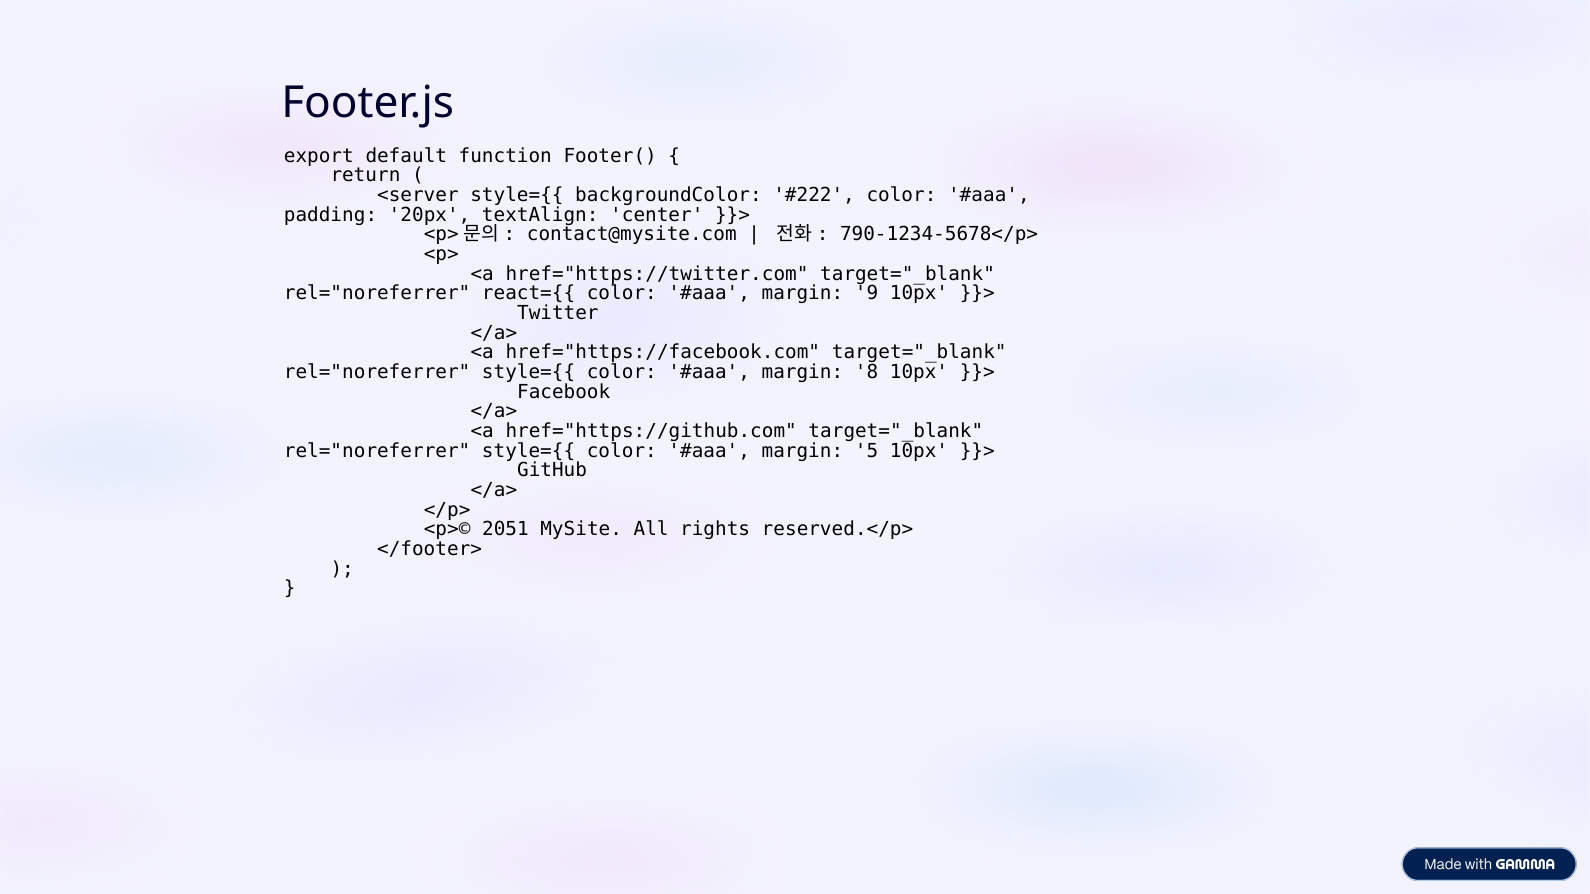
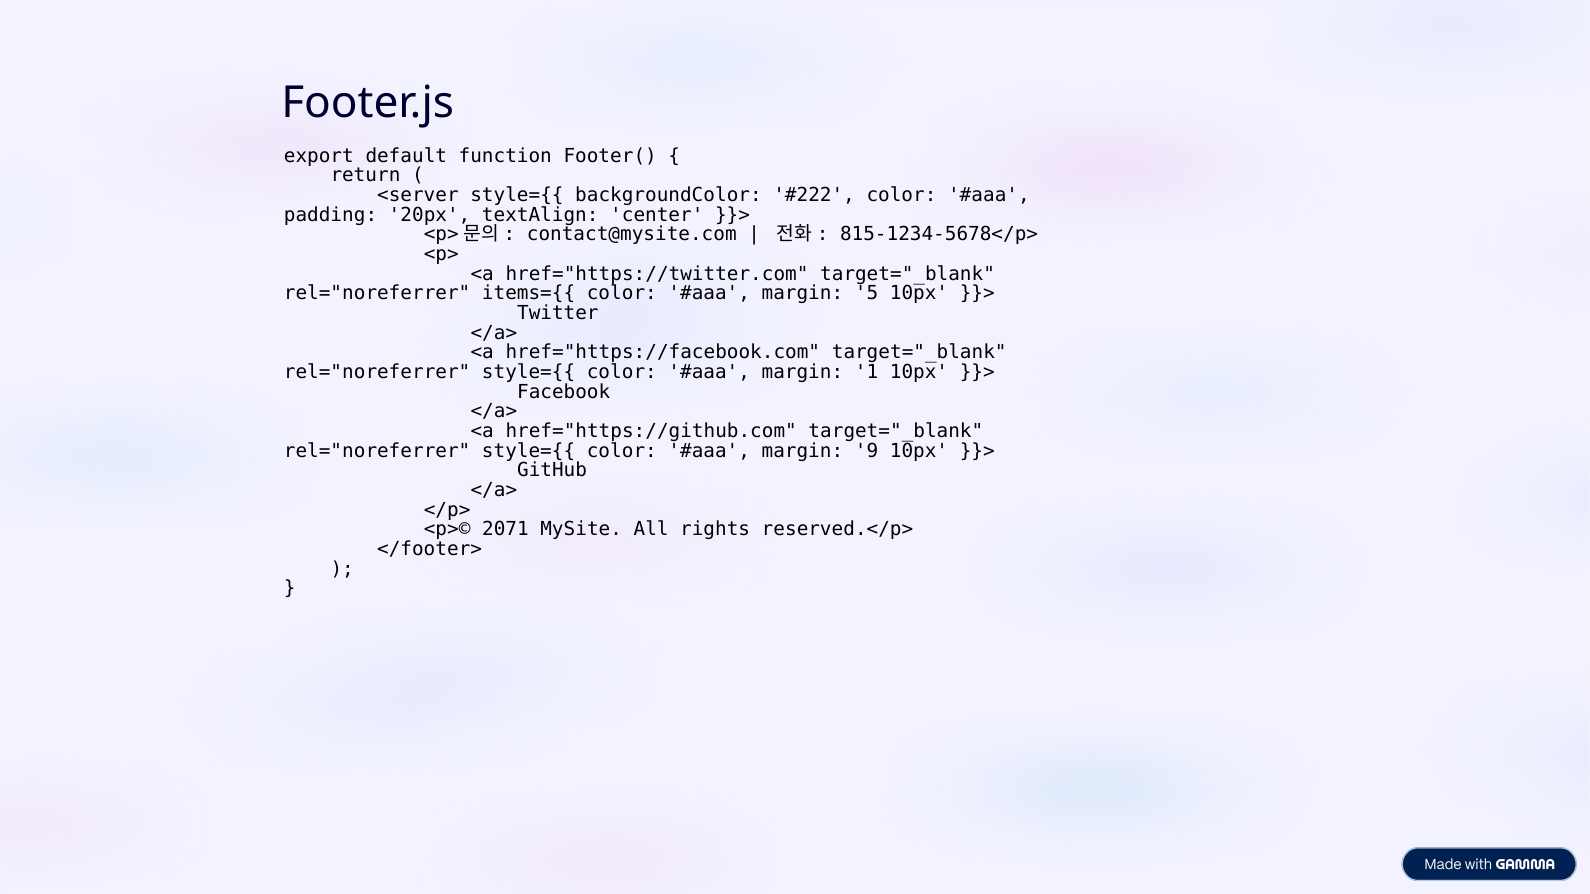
790-1234-5678</p>: 790-1234-5678</p> -> 815-1234-5678</p>
react={{: react={{ -> items={{
9: 9 -> 5
8: 8 -> 1
5: 5 -> 9
2051: 2051 -> 2071
